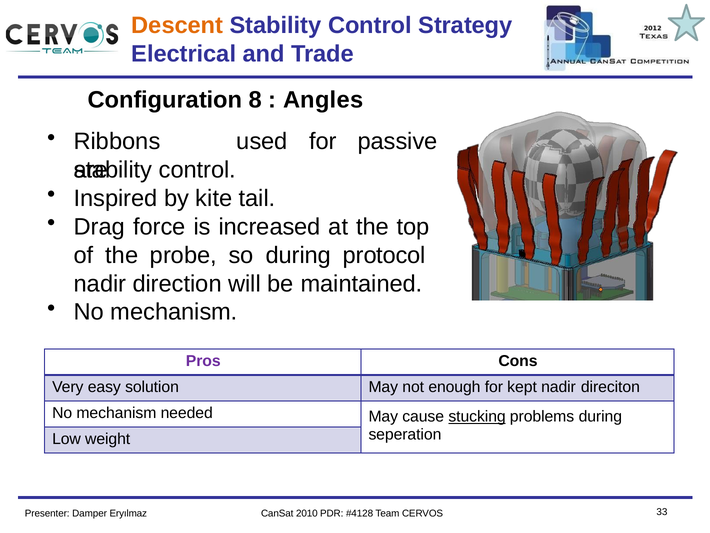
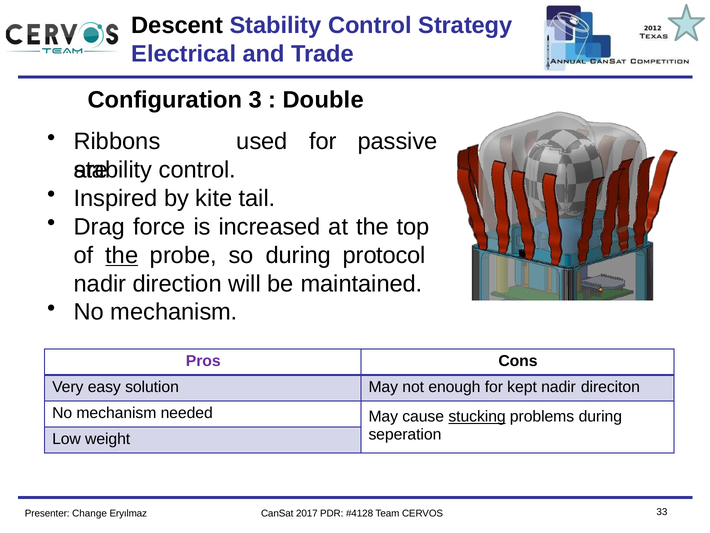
Descent colour: orange -> black
8: 8 -> 3
Angles: Angles -> Double
the at (122, 255) underline: none -> present
Damper: Damper -> Change
2010: 2010 -> 2017
